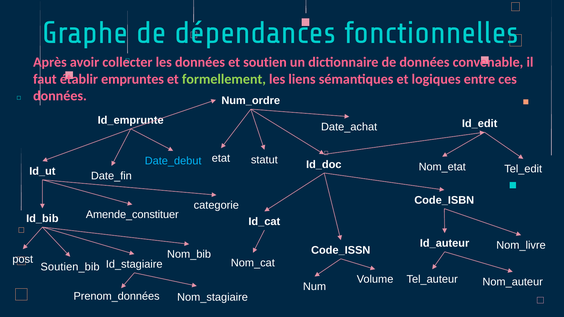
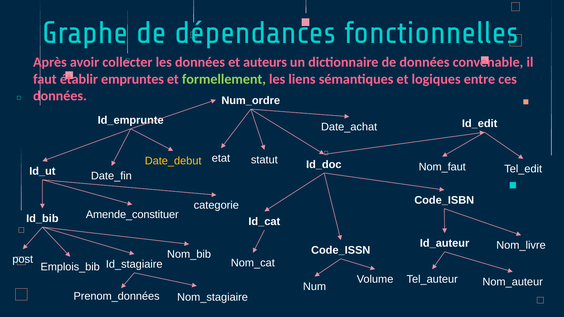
soutien: soutien -> auteurs
Date_debut colour: light blue -> yellow
Nom_etat: Nom_etat -> Nom_faut
Soutien_bib: Soutien_bib -> Emplois_bib
